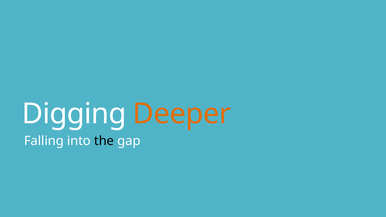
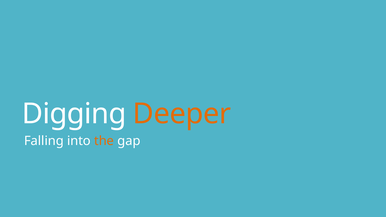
the colour: black -> orange
